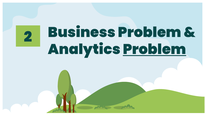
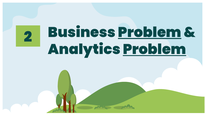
Problem at (150, 32) underline: none -> present
